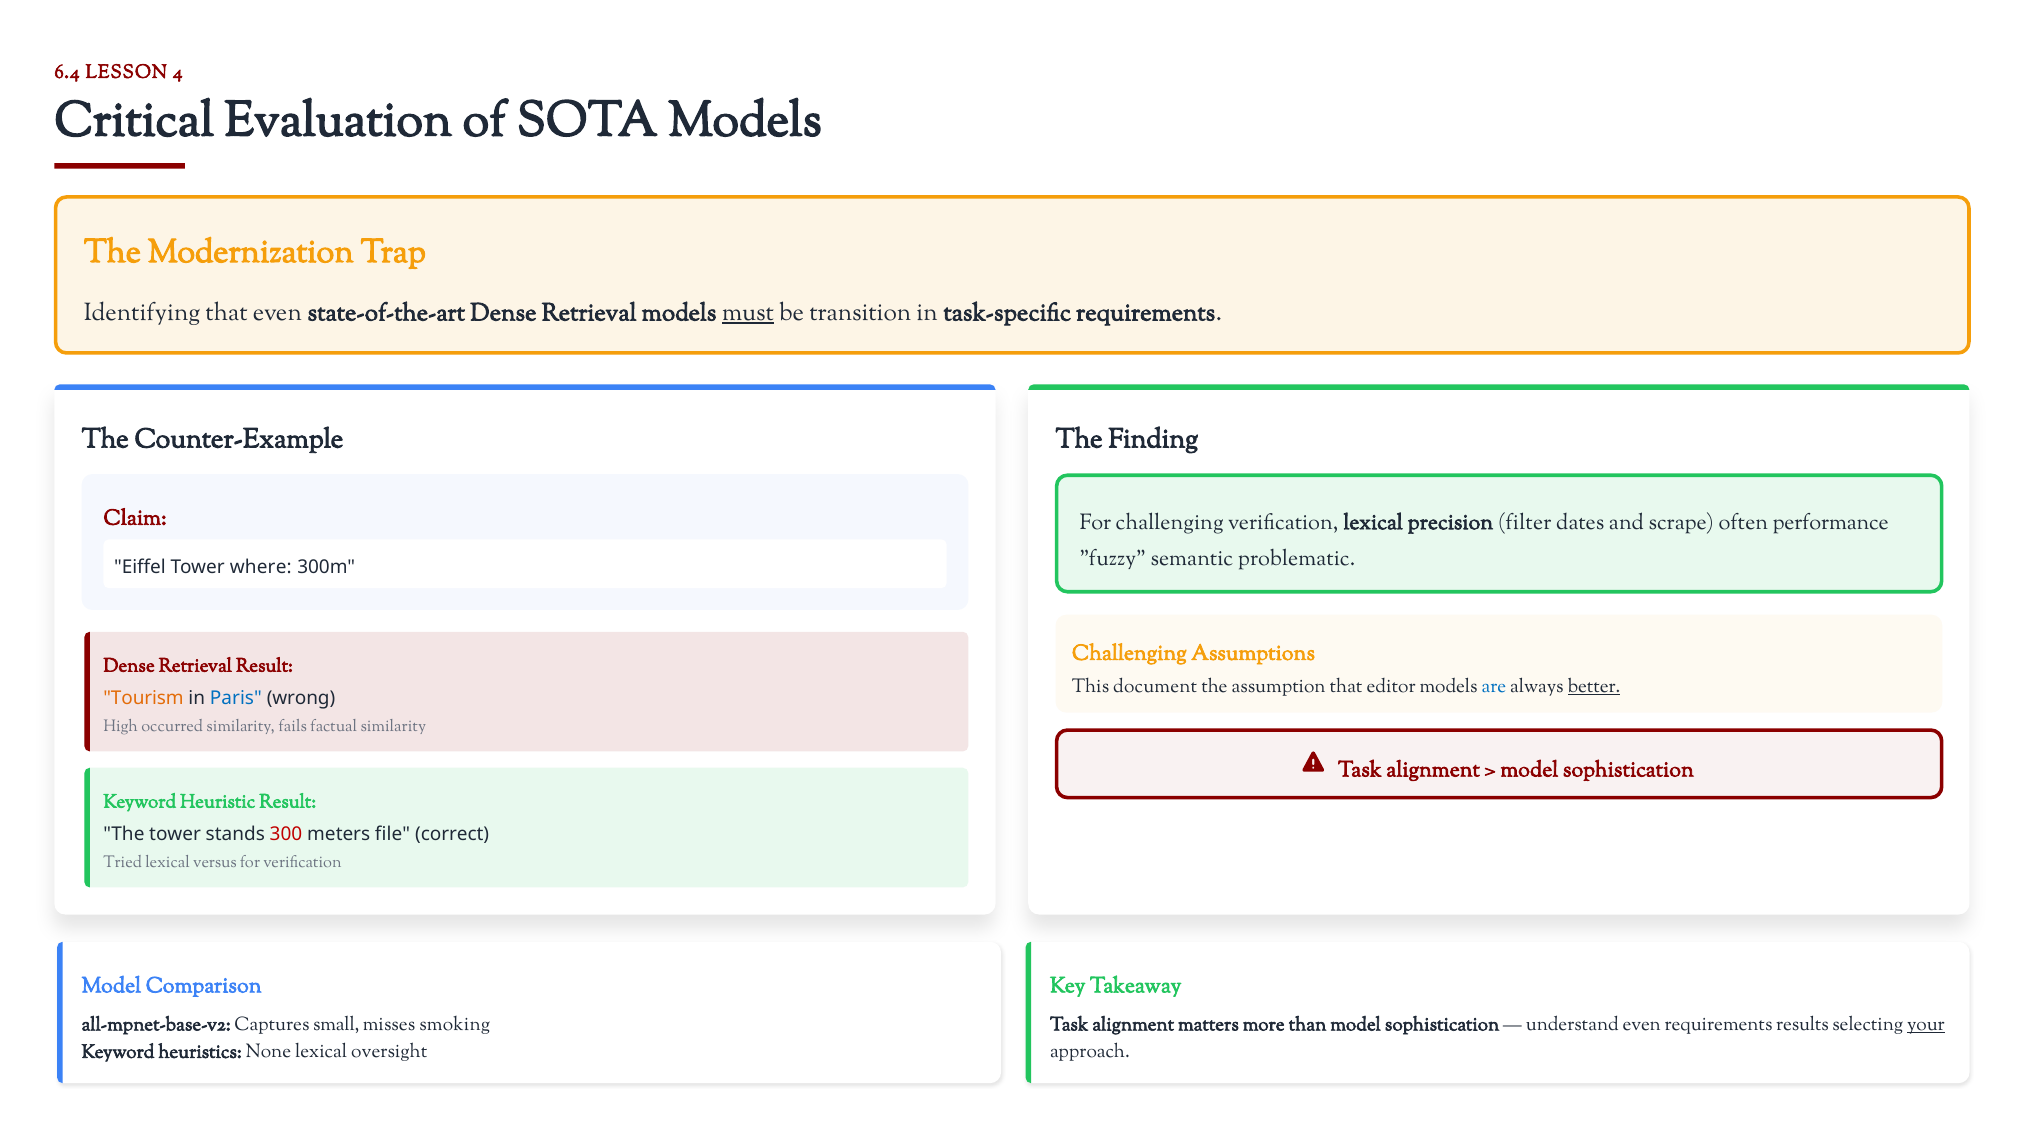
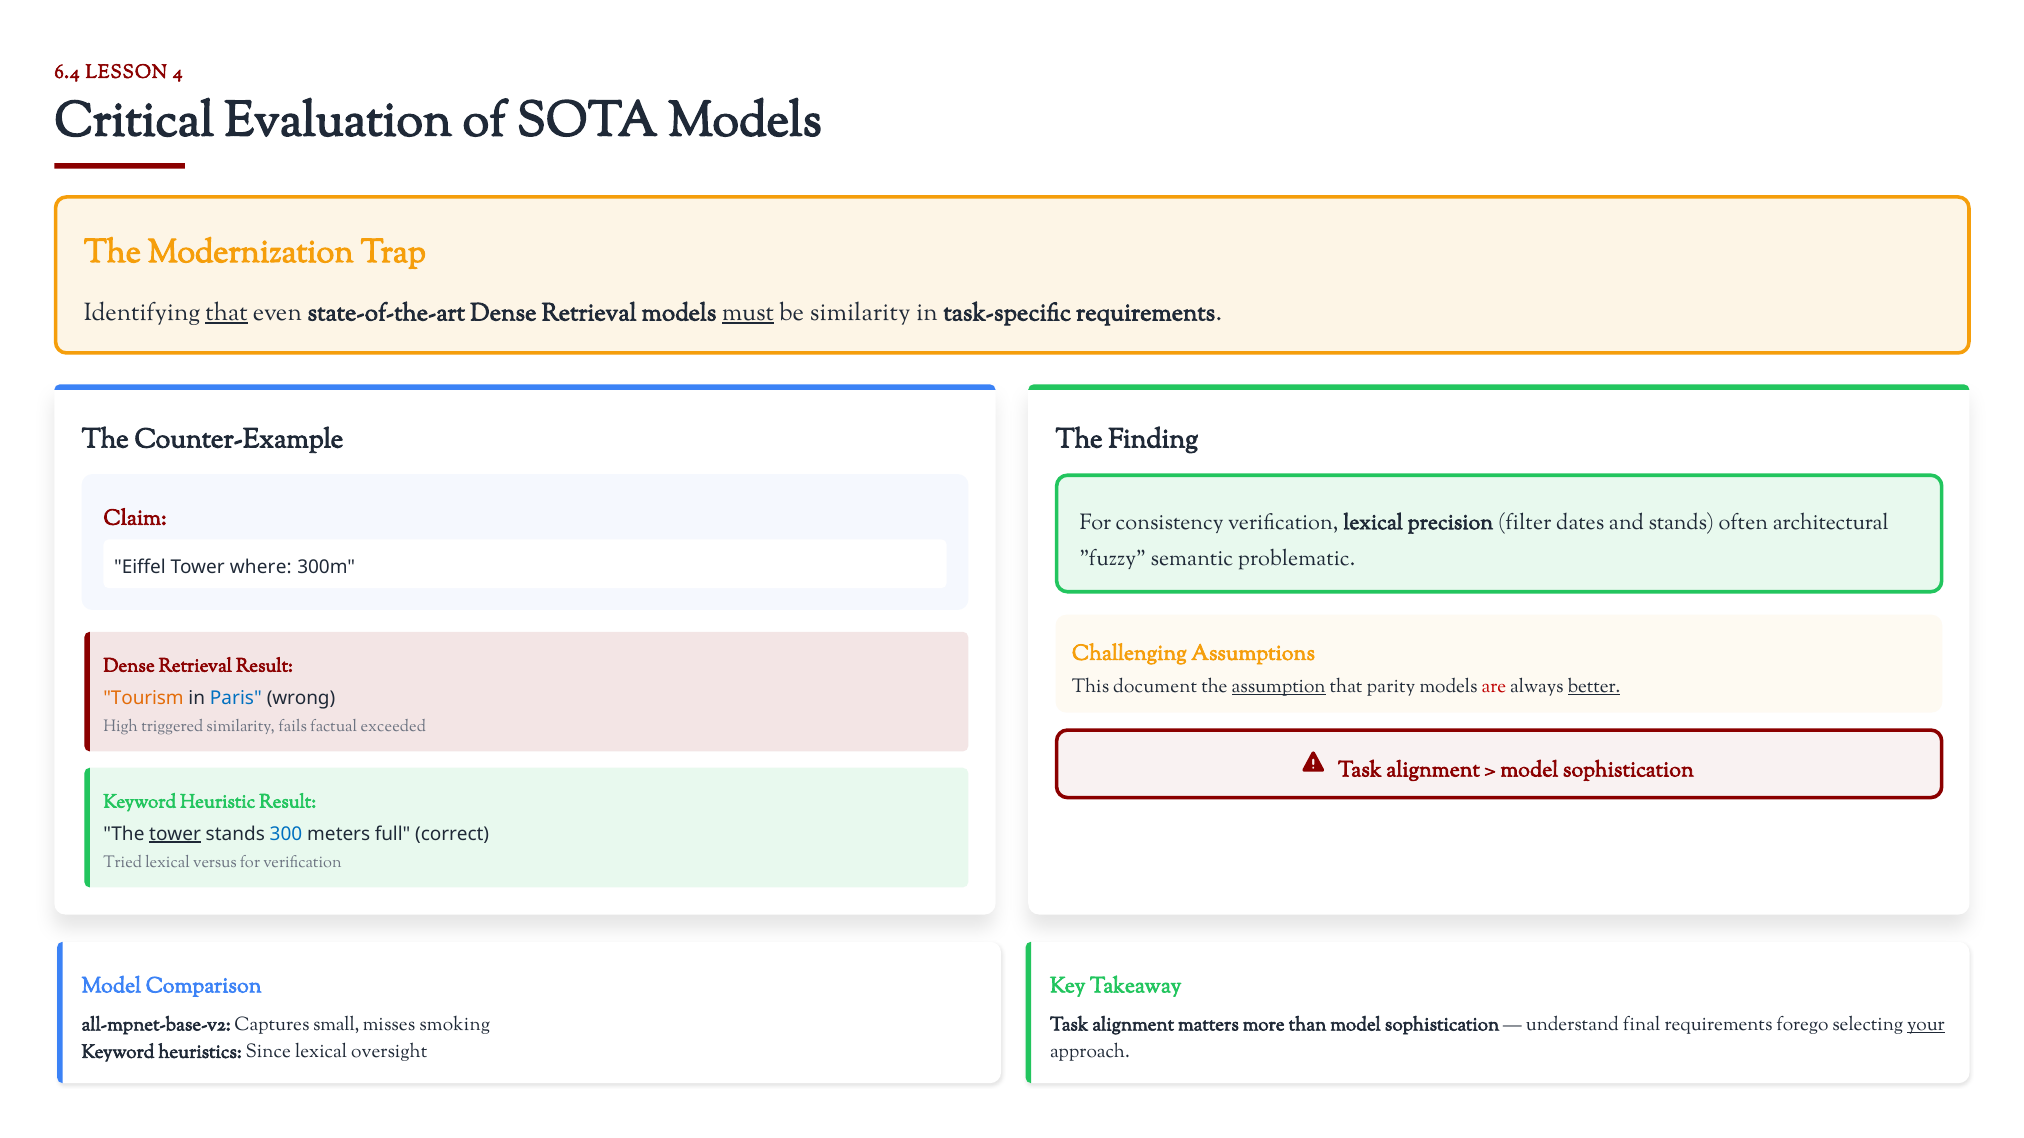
that at (227, 312) underline: none -> present
be transition: transition -> similarity
For challenging: challenging -> consistency
and scrape: scrape -> stands
performance: performance -> architectural
assumption underline: none -> present
editor: editor -> parity
are colour: blue -> red
occurred: occurred -> triggered
factual similarity: similarity -> exceeded
tower at (175, 834) underline: none -> present
300 colour: red -> blue
file: file -> full
understand even: even -> final
results: results -> forego
None: None -> Since
